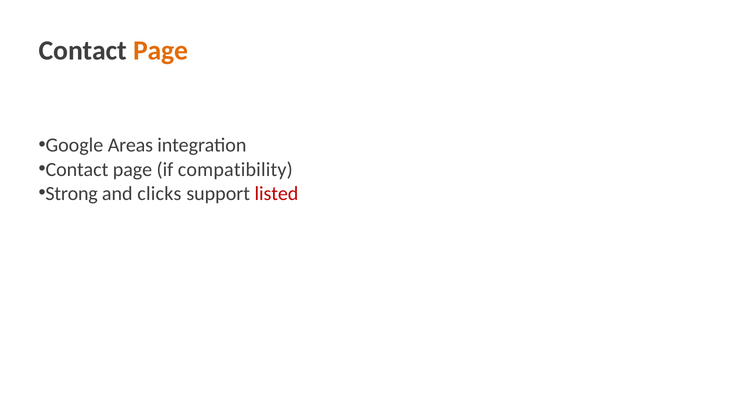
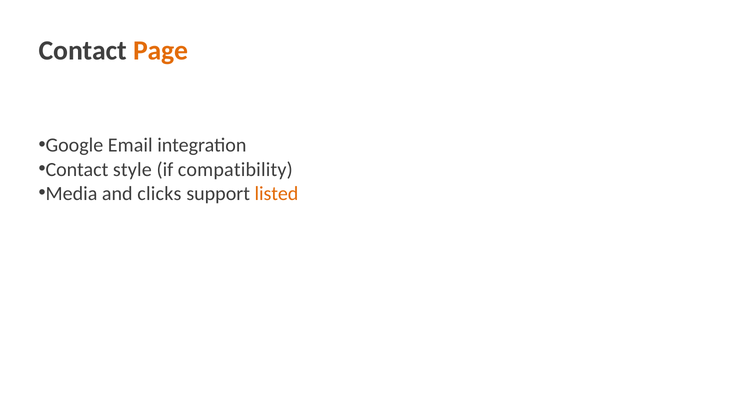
Areas: Areas -> Email
page at (132, 169): page -> style
Strong: Strong -> Media
listed colour: red -> orange
